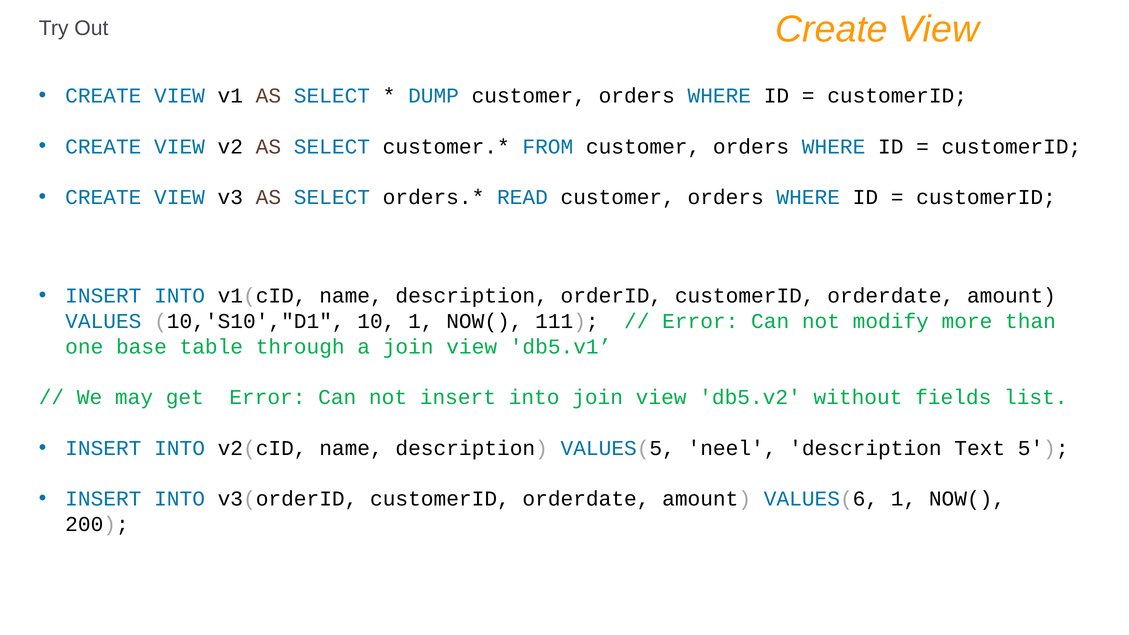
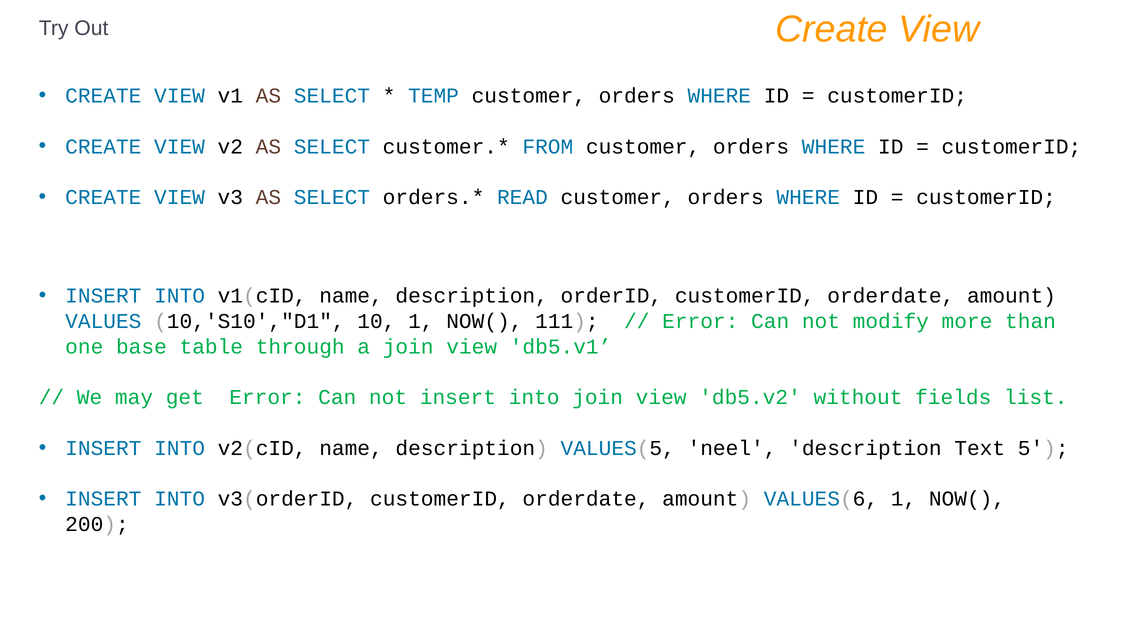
DUMP: DUMP -> TEMP
